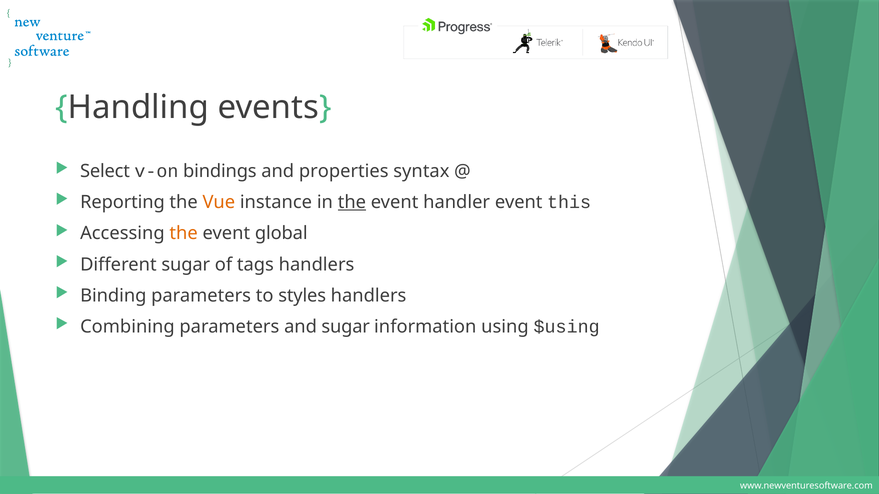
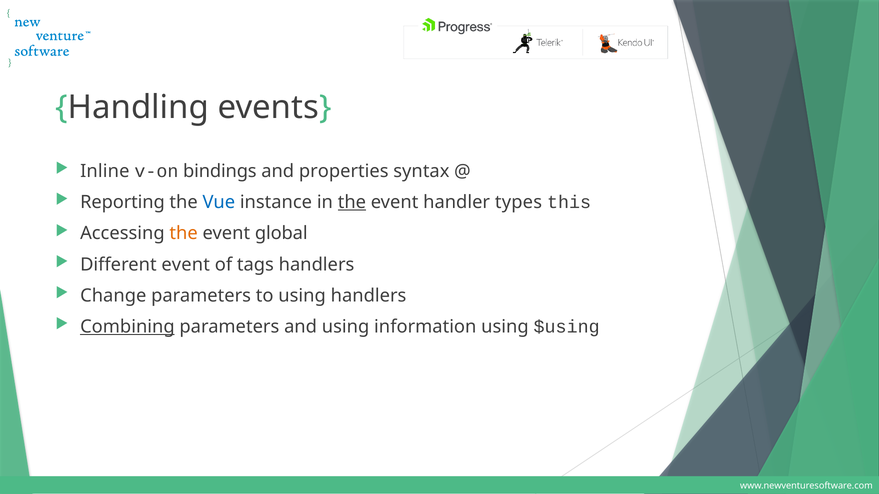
Select: Select -> Inline
Vue colour: orange -> blue
handler event: event -> types
Different sugar: sugar -> event
Binding: Binding -> Change
to styles: styles -> using
Combining underline: none -> present
and sugar: sugar -> using
